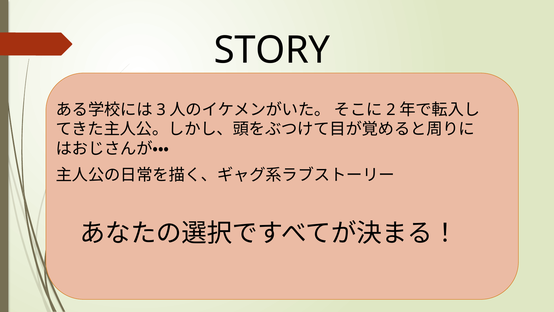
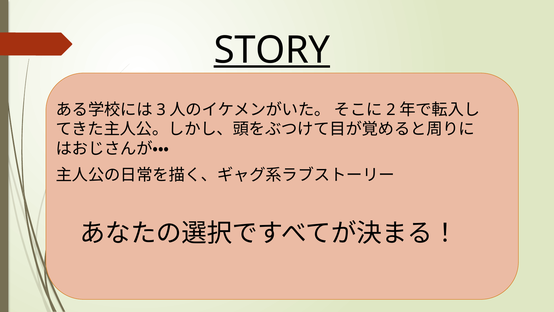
STORY underline: none -> present
